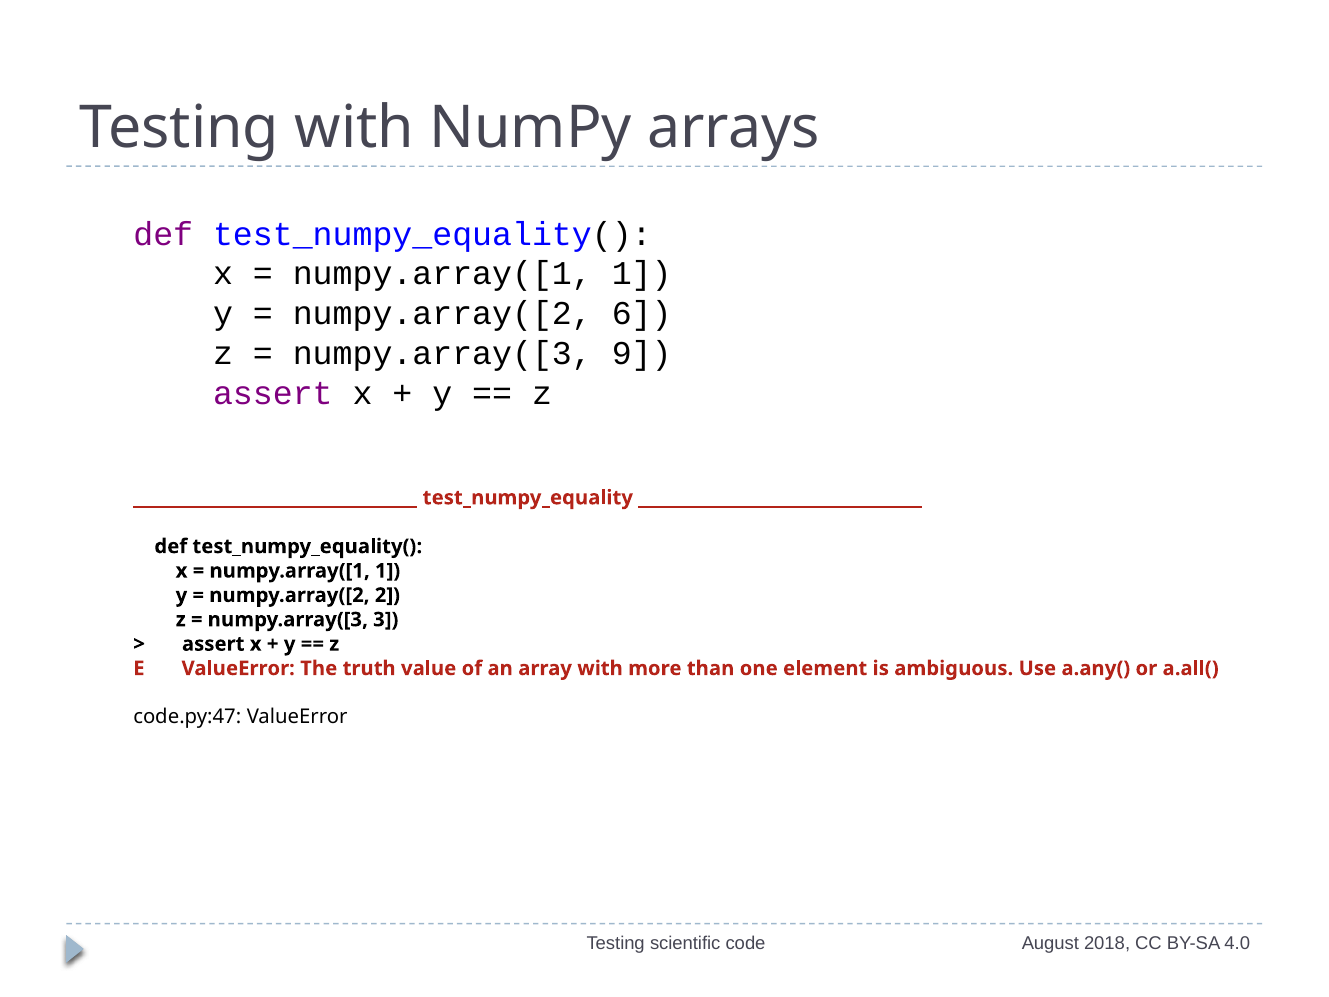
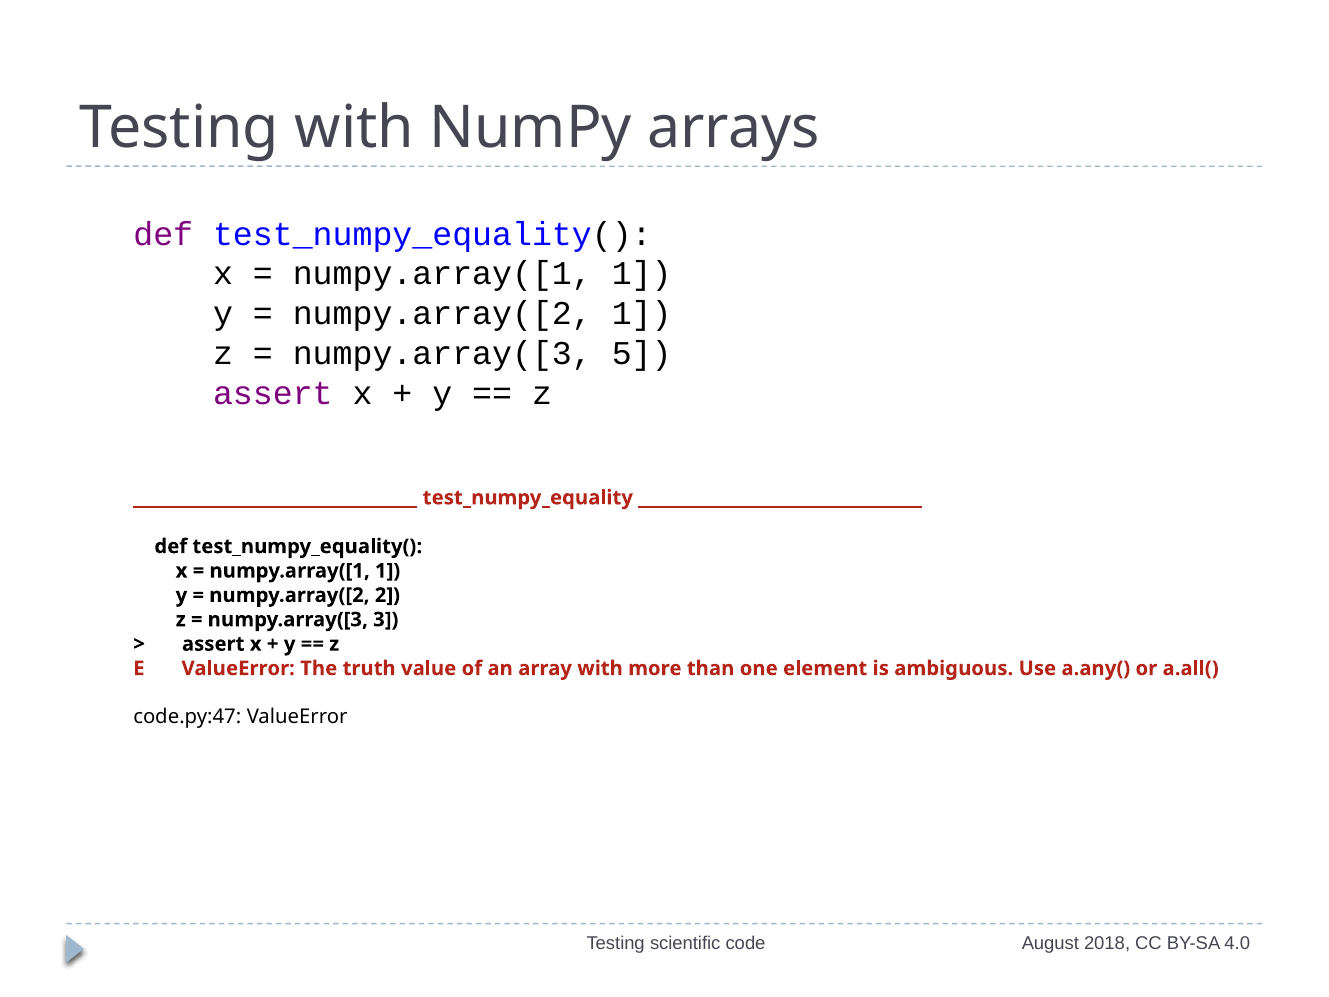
numpy.array([2 6: 6 -> 1
9: 9 -> 5
